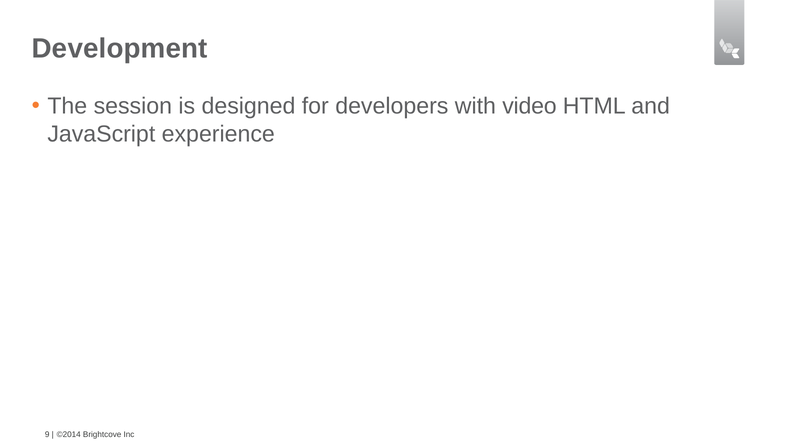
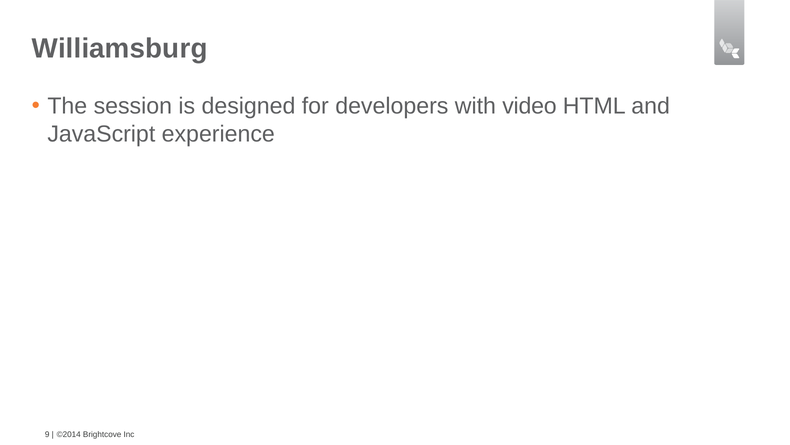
Development: Development -> Williamsburg
